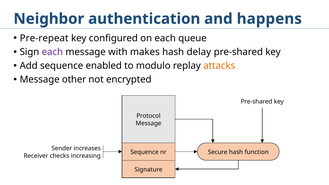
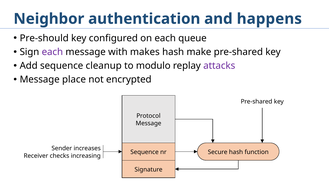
Pre-repeat: Pre-repeat -> Pre-should
delay: delay -> make
enabled: enabled -> cleanup
attacks colour: orange -> purple
other: other -> place
